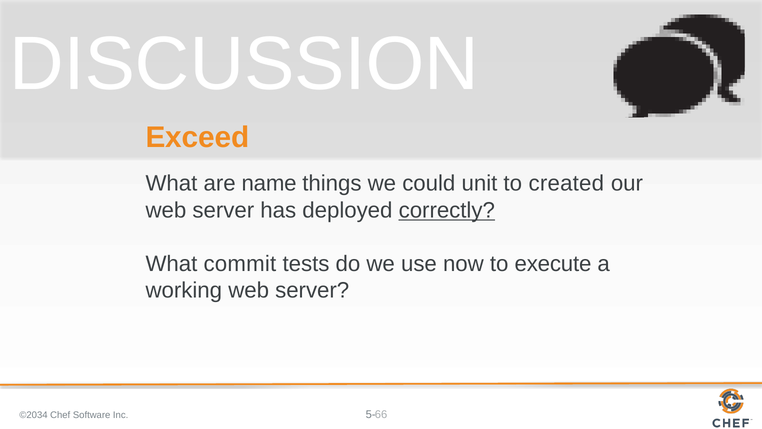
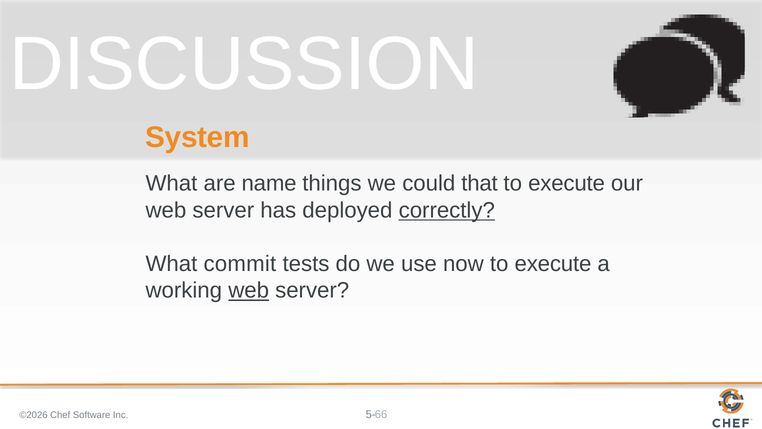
Exceed: Exceed -> System
unit: unit -> that
created at (566, 183): created -> execute
web at (249, 290) underline: none -> present
©2034: ©2034 -> ©2026
